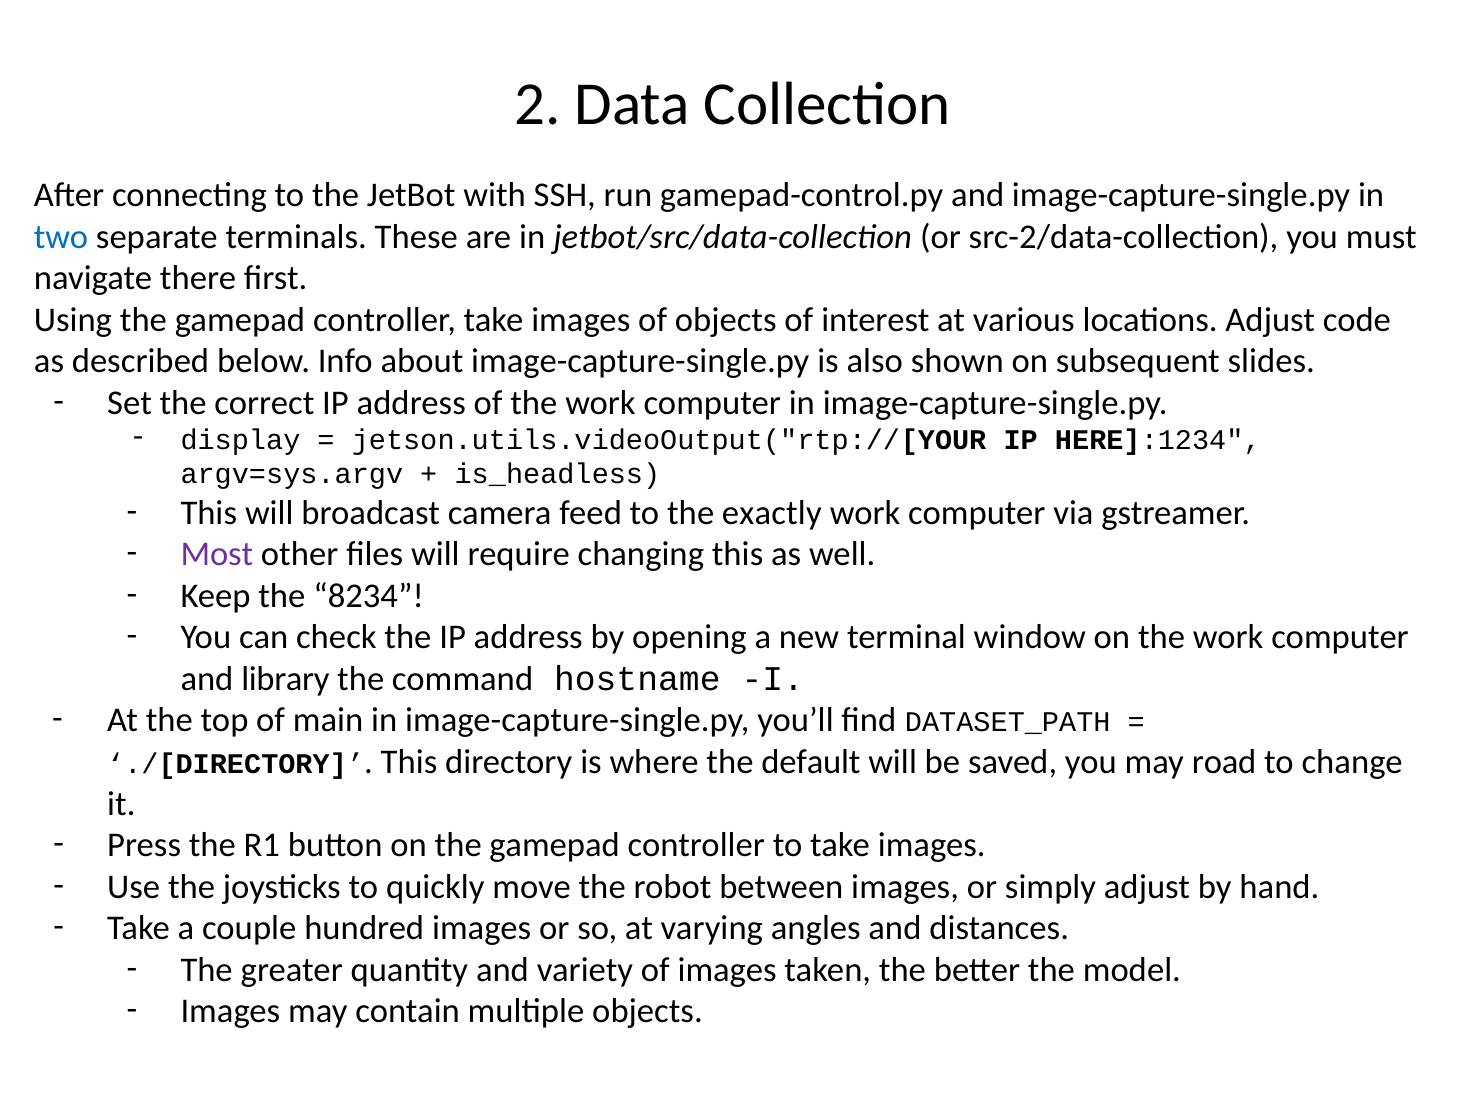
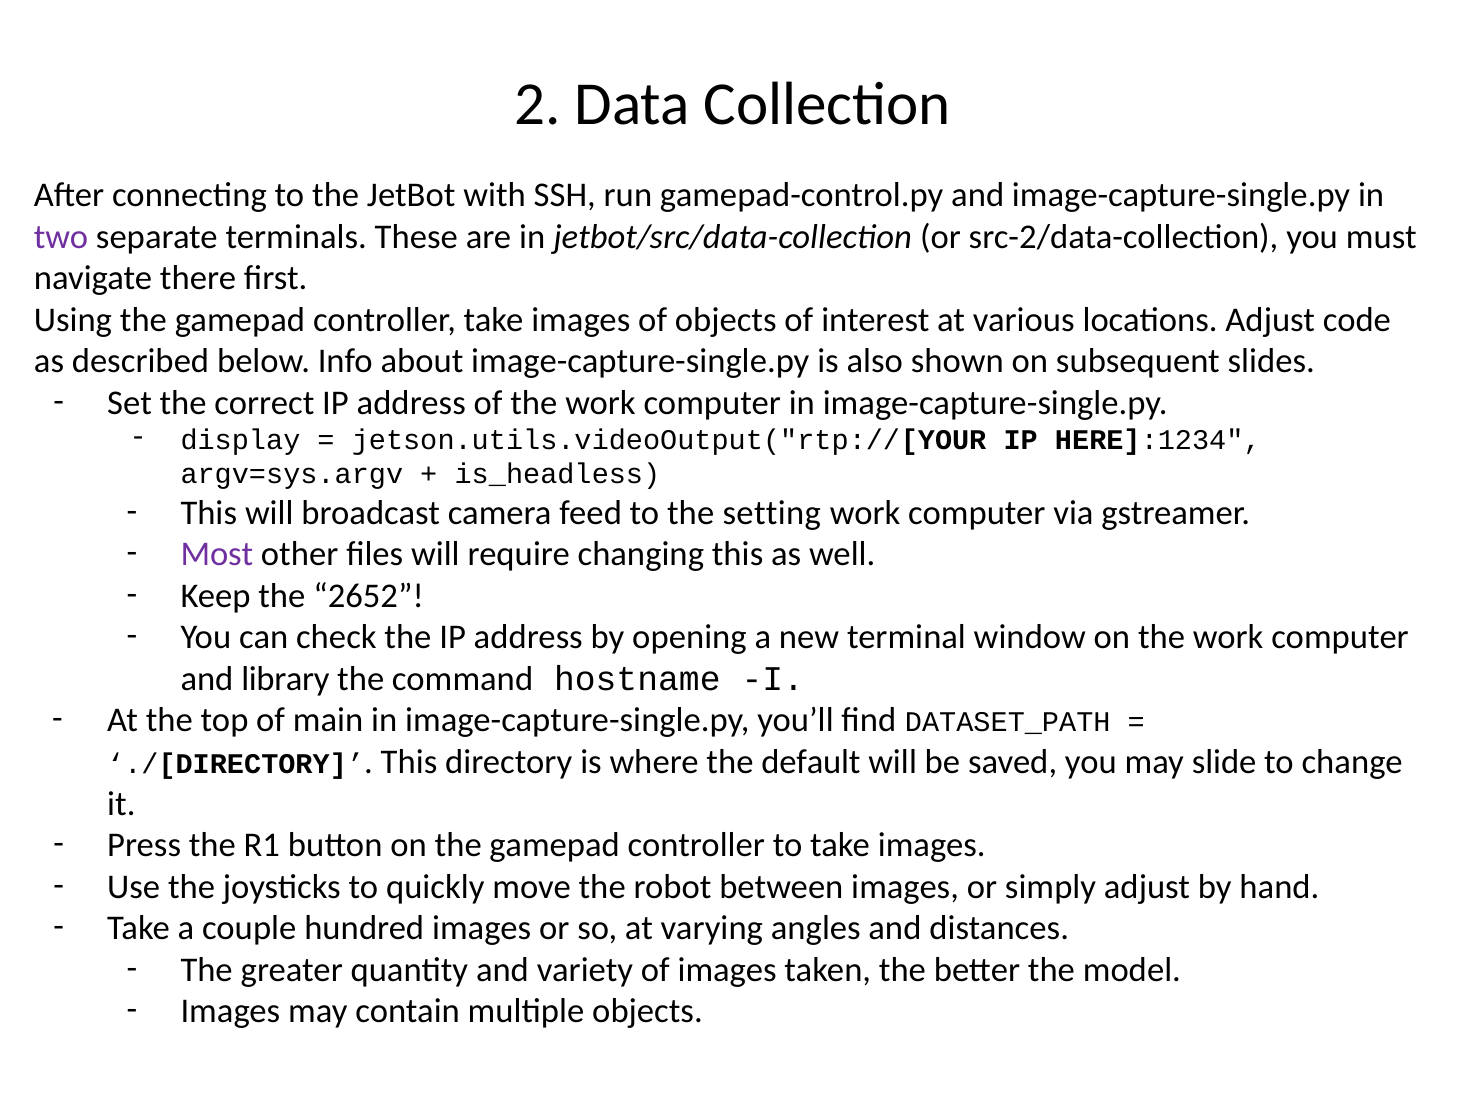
two colour: blue -> purple
exactly: exactly -> setting
8234: 8234 -> 2652
road: road -> slide
